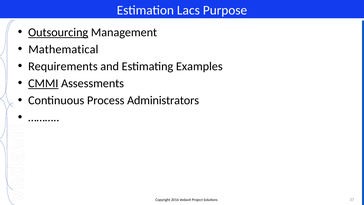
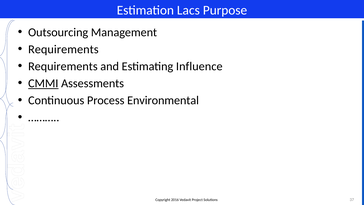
Outsourcing underline: present -> none
Mathematical at (63, 49): Mathematical -> Requirements
Examples: Examples -> Influence
Administrators: Administrators -> Environmental
